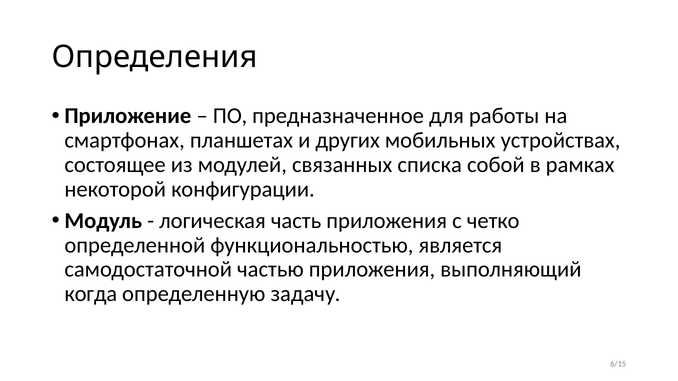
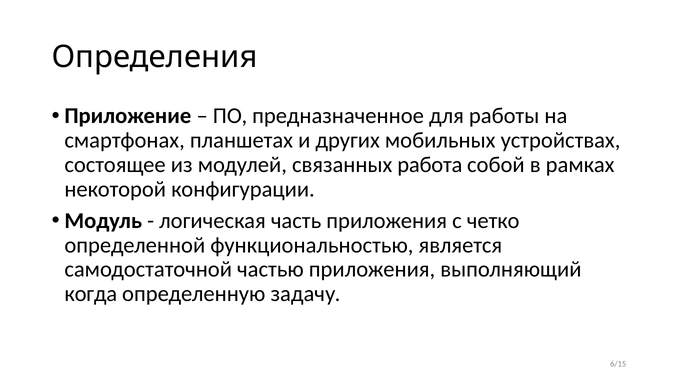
списка: списка -> работа
